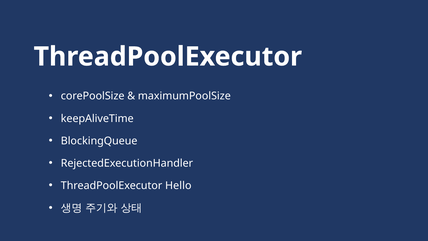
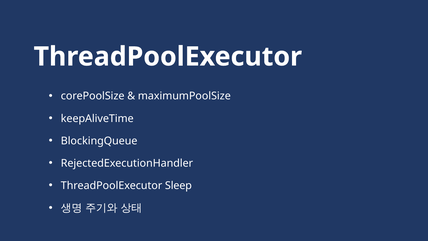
Hello: Hello -> Sleep
